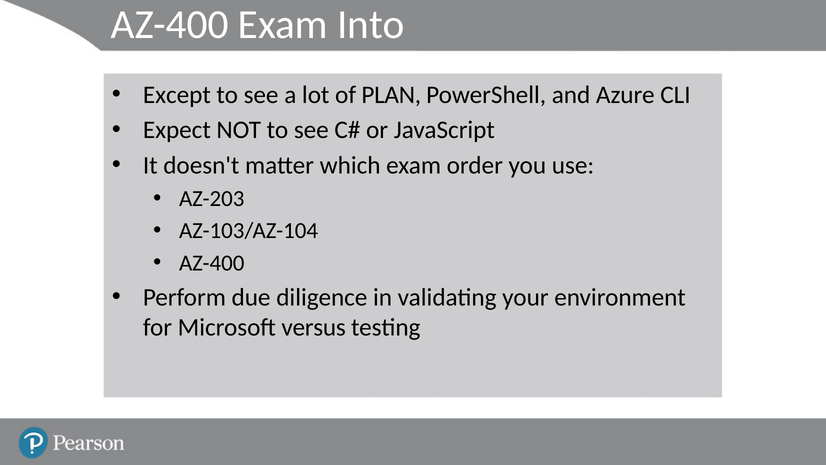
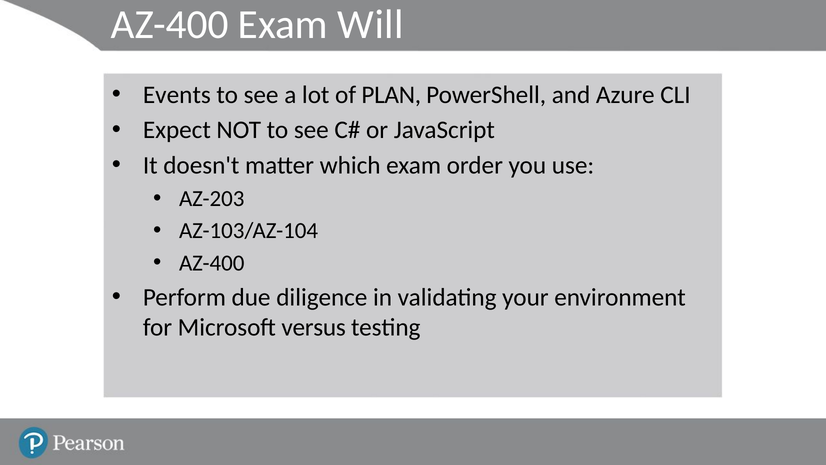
Into: Into -> Will
Except: Except -> Events
